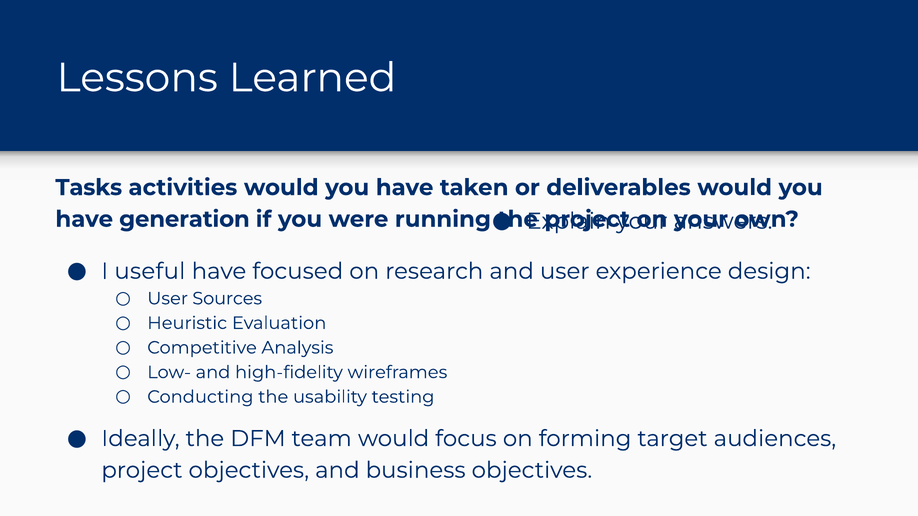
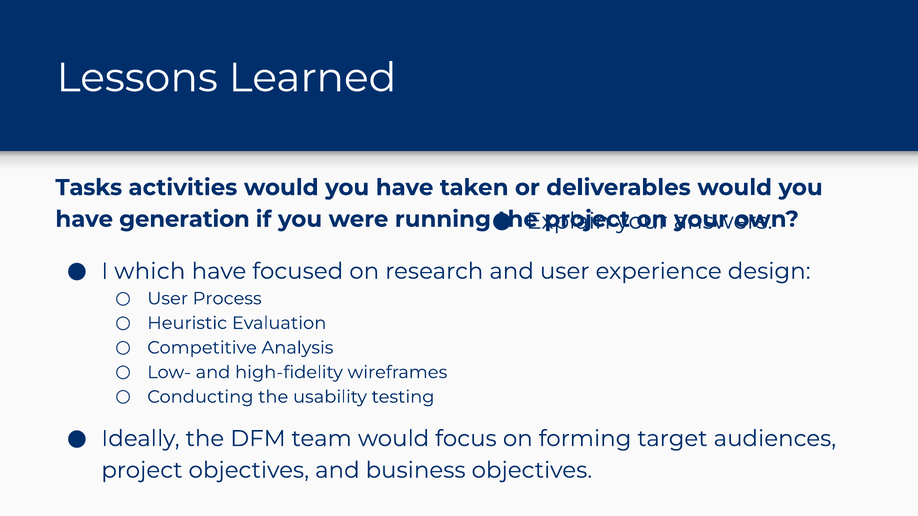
useful: useful -> which
Sources: Sources -> Process
